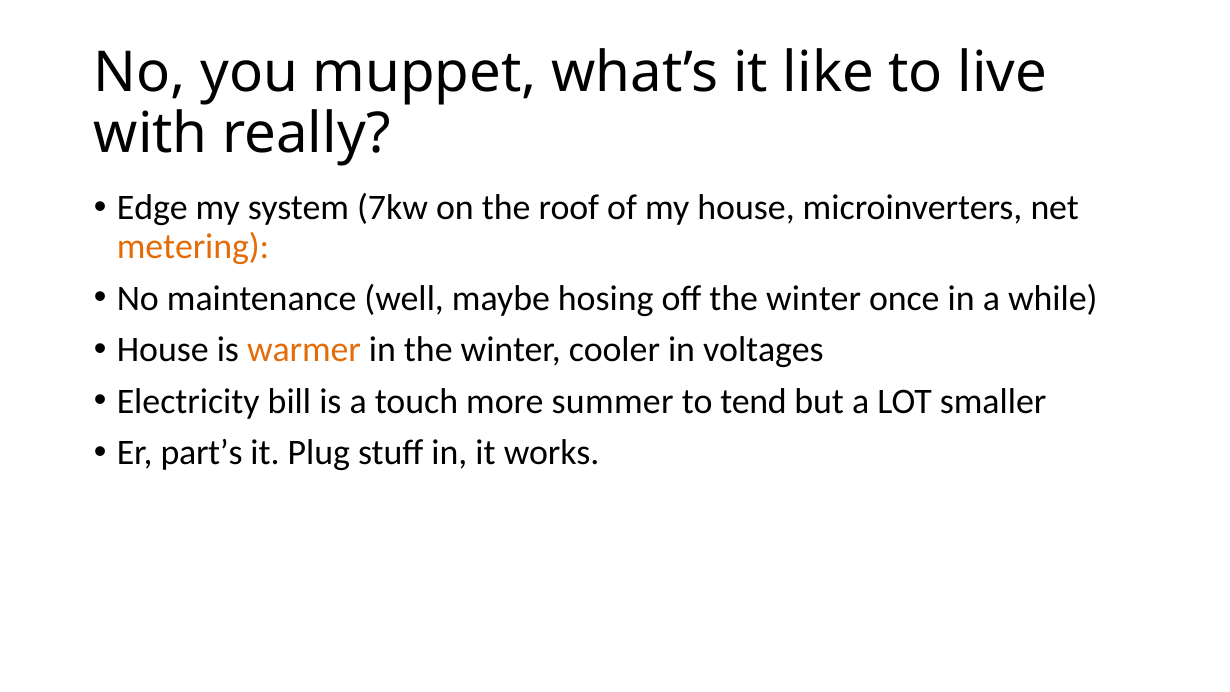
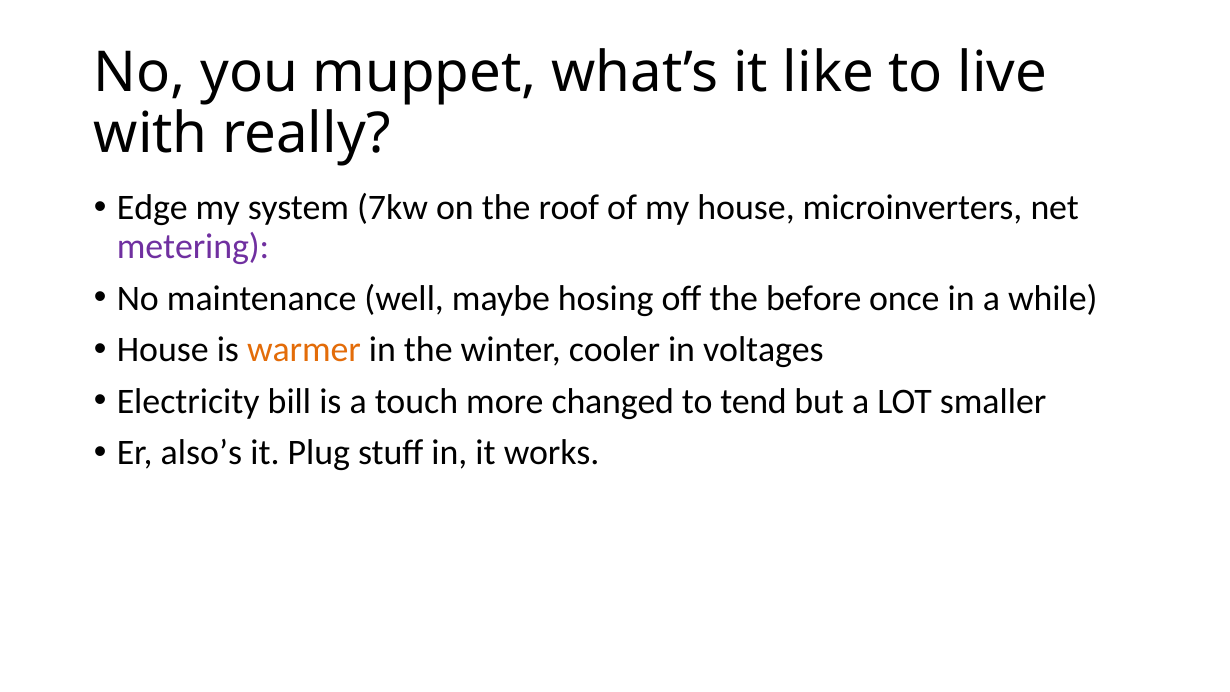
metering colour: orange -> purple
off the winter: winter -> before
summer: summer -> changed
part’s: part’s -> also’s
